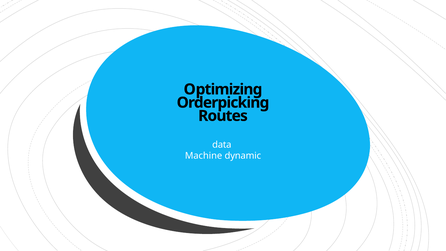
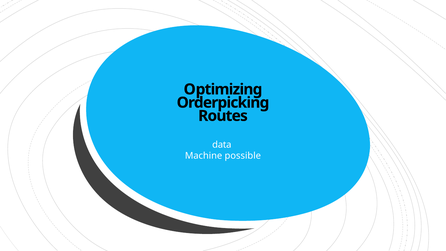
dynamic: dynamic -> possible
